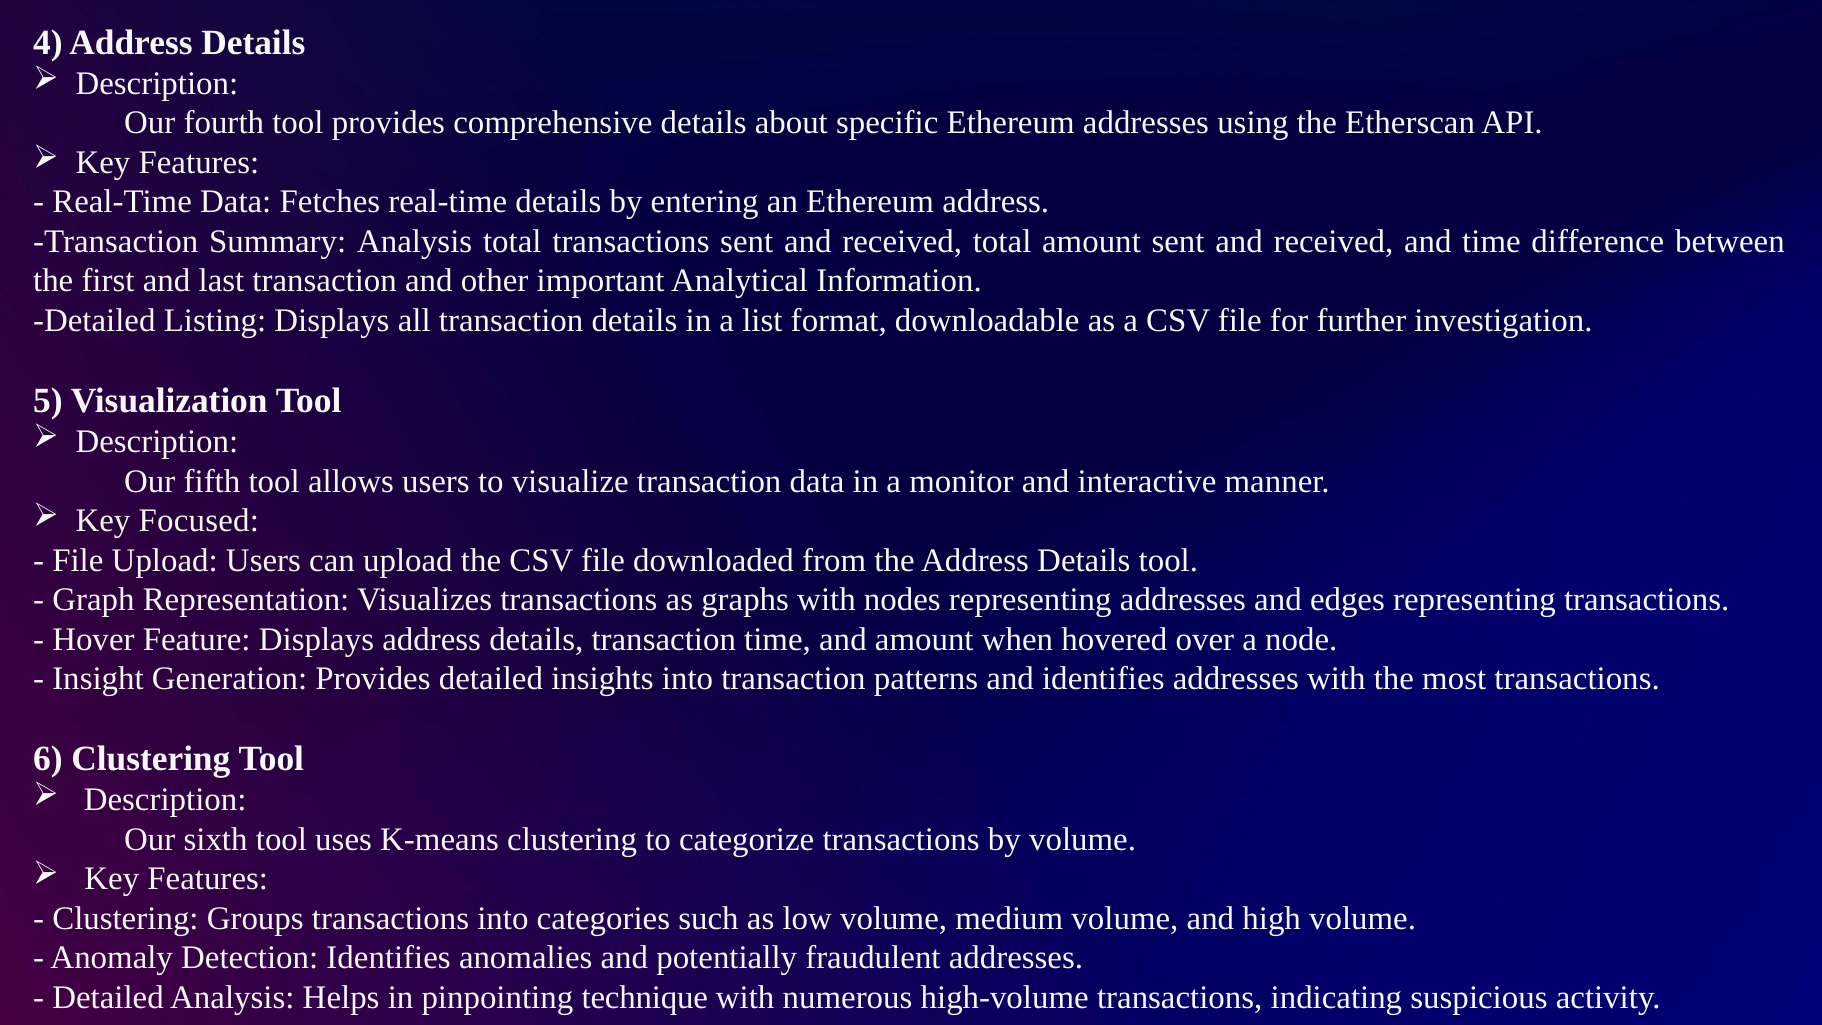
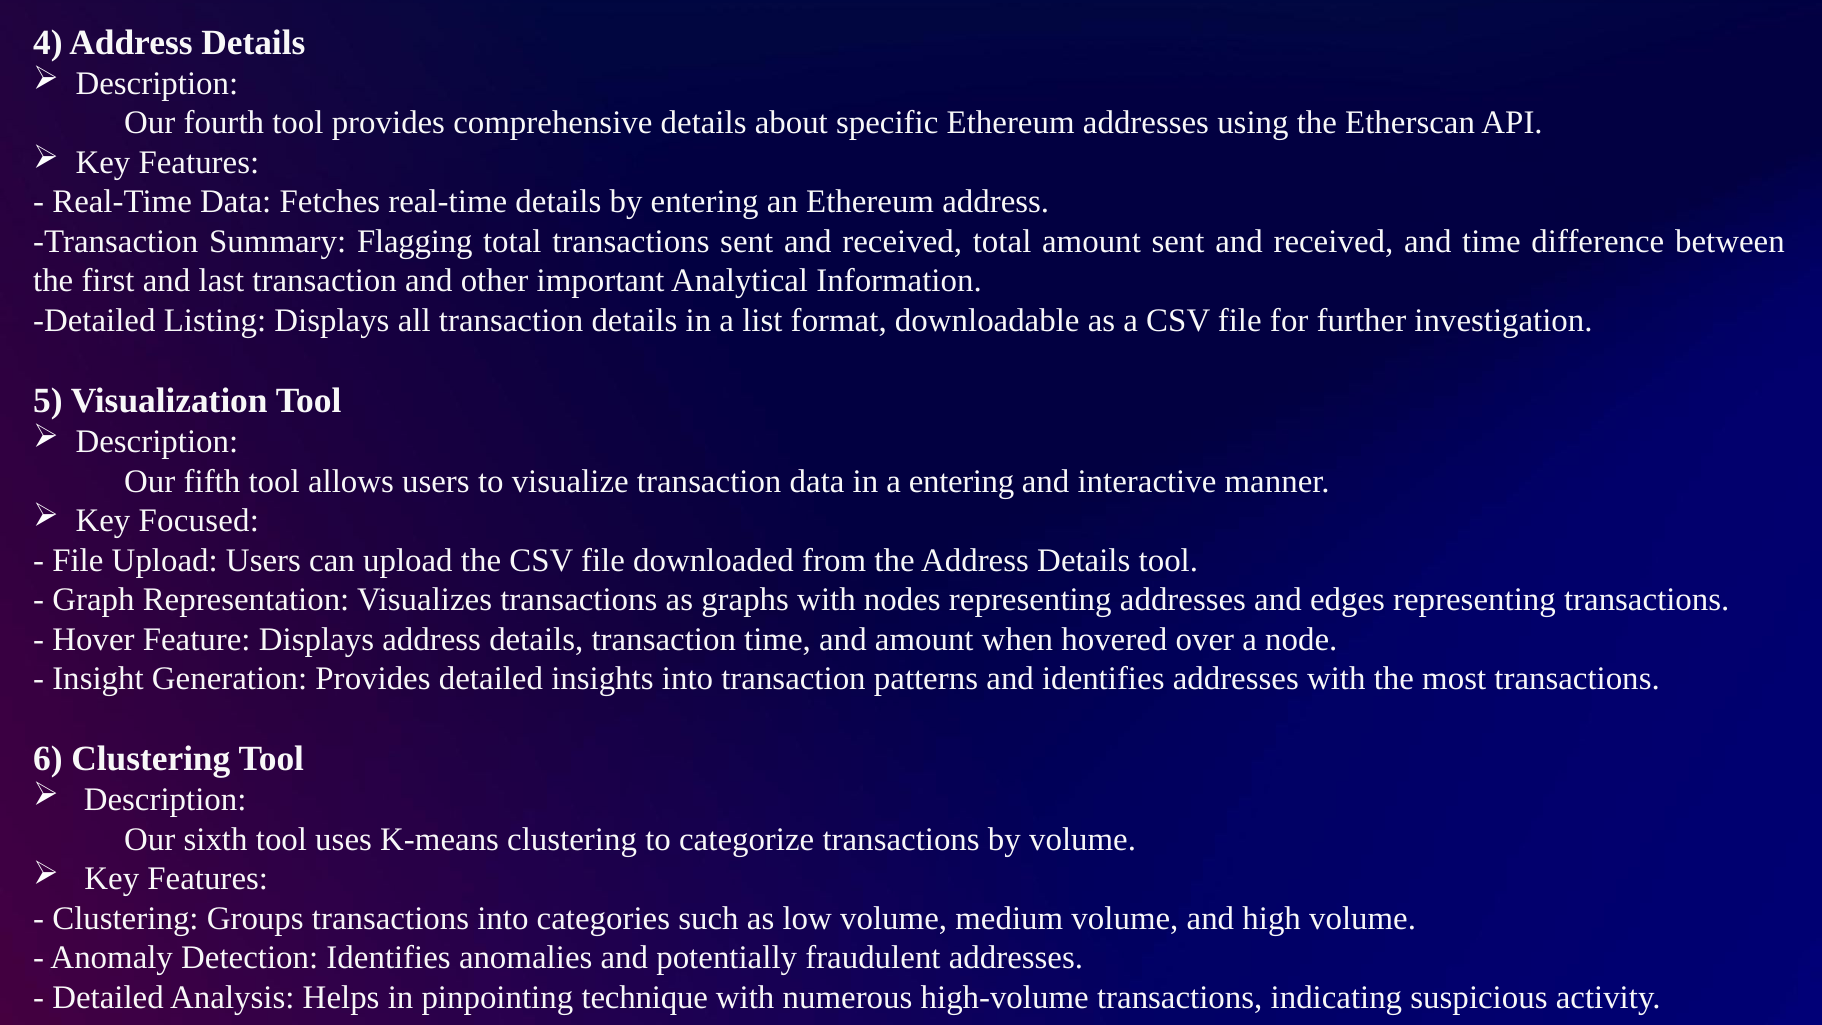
Summary Analysis: Analysis -> Flagging
a monitor: monitor -> entering
